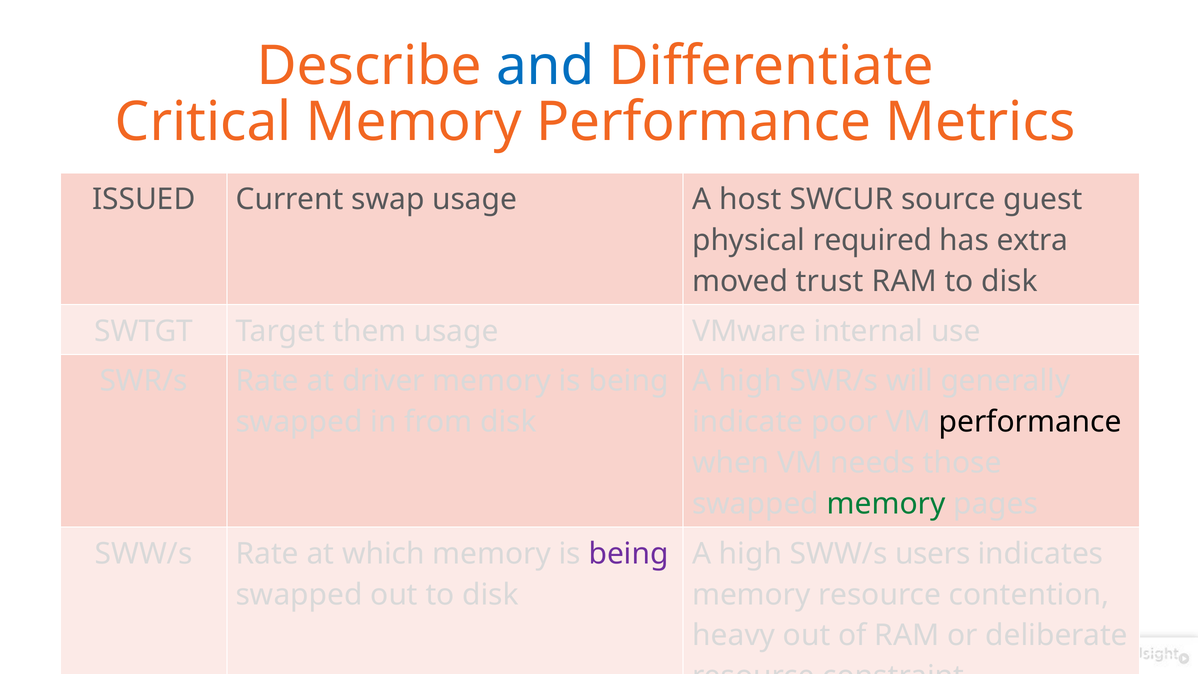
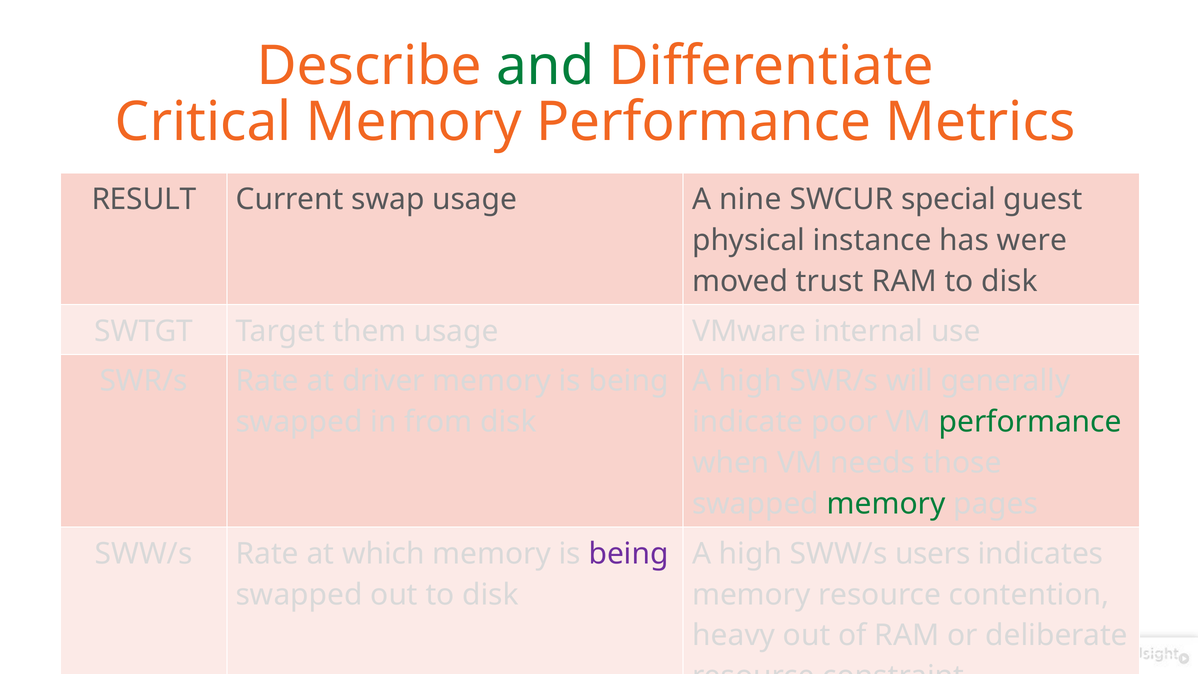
and colour: blue -> green
ISSUED: ISSUED -> RESULT
host: host -> nine
source: source -> special
required: required -> instance
extra: extra -> were
performance at (1030, 422) colour: black -> green
